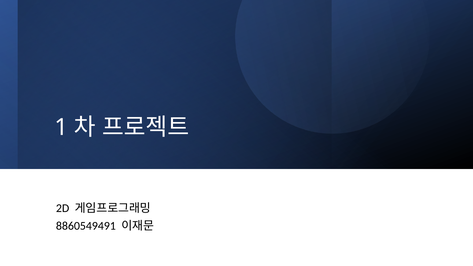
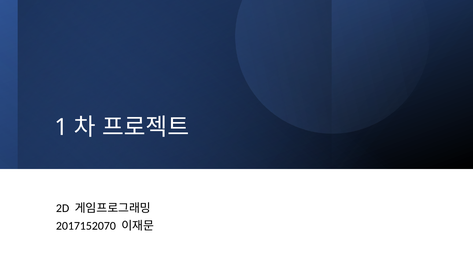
8860549491: 8860549491 -> 2017152070
